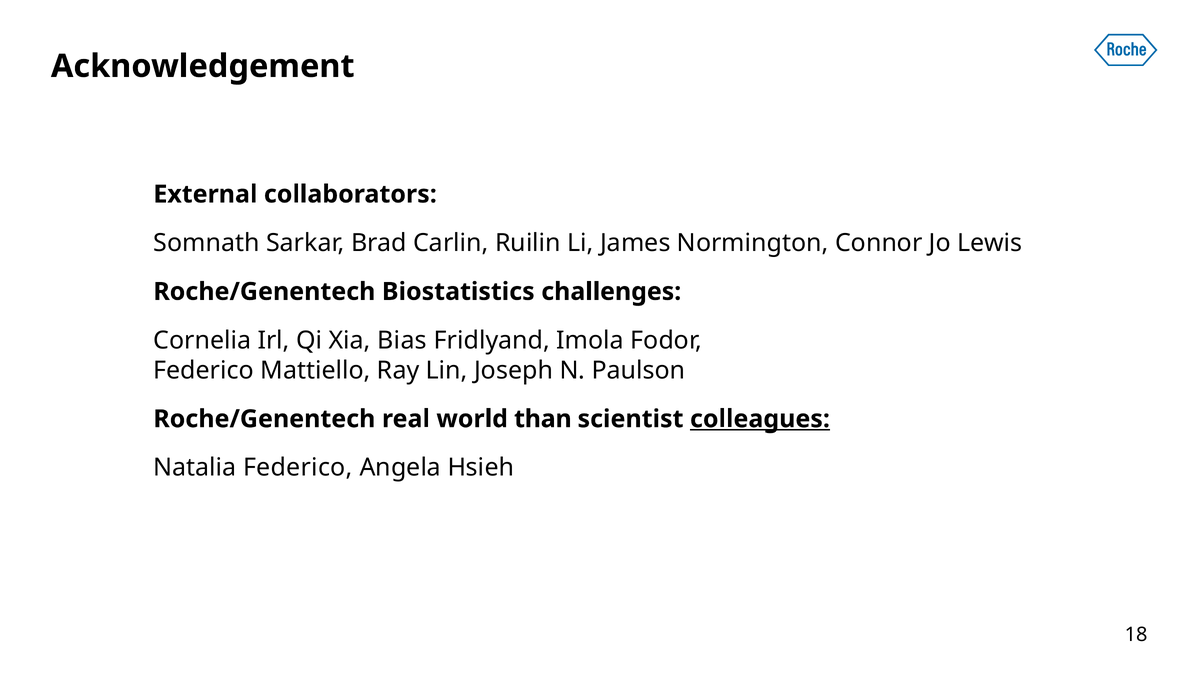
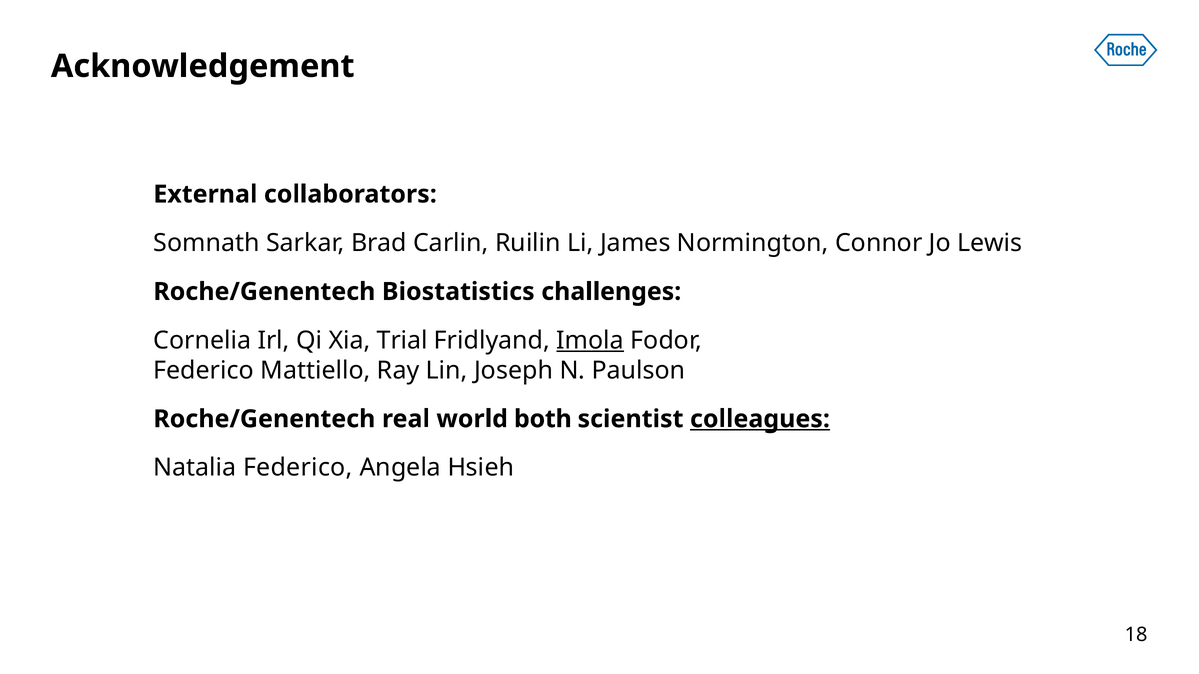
Bias: Bias -> Trial
Imola underline: none -> present
than: than -> both
